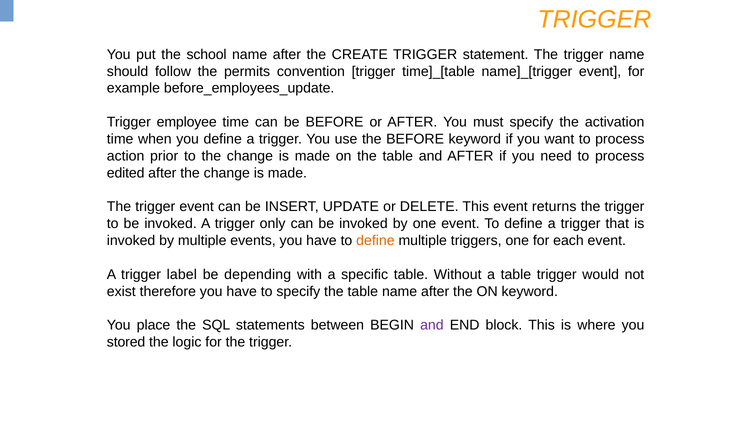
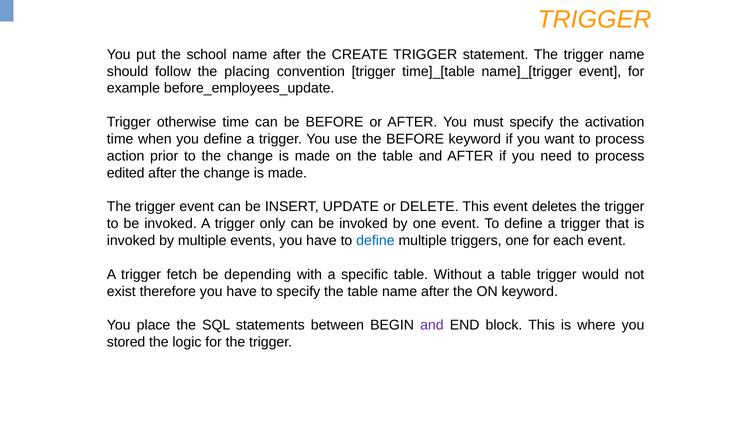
permits: permits -> placing
employee: employee -> otherwise
returns: returns -> deletes
define at (375, 240) colour: orange -> blue
label: label -> fetch
